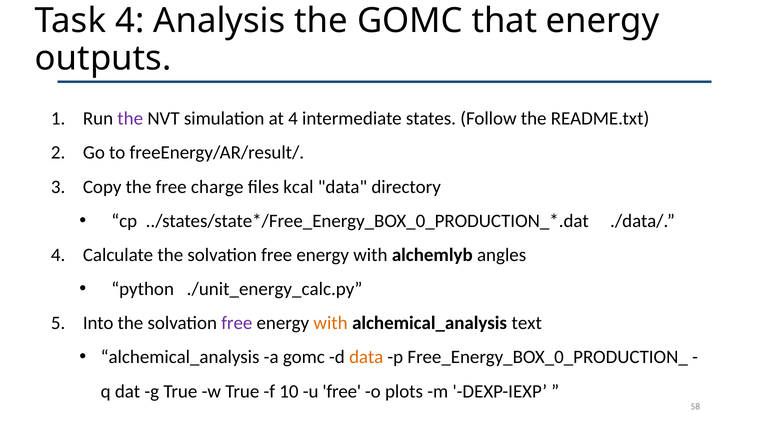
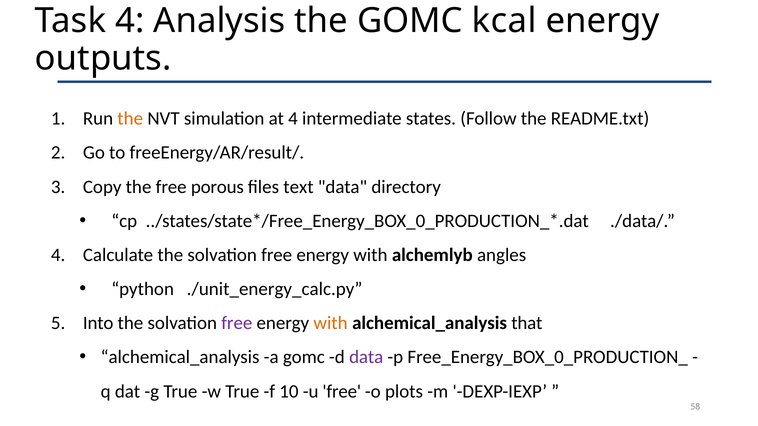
that: that -> kcal
the at (130, 119) colour: purple -> orange
charge: charge -> porous
kcal: kcal -> text
text: text -> that
data at (366, 358) colour: orange -> purple
